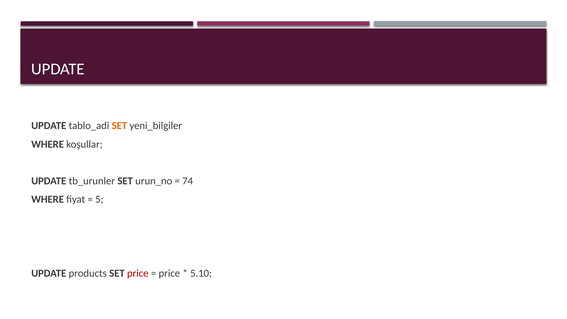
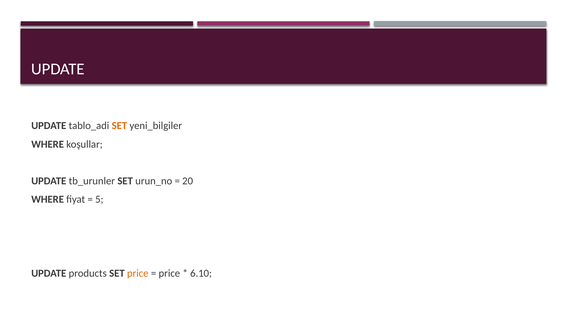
74: 74 -> 20
price at (138, 273) colour: red -> orange
5.10: 5.10 -> 6.10
